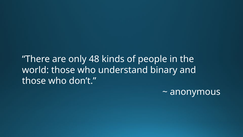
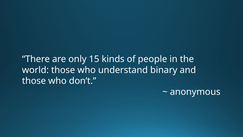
48: 48 -> 15
